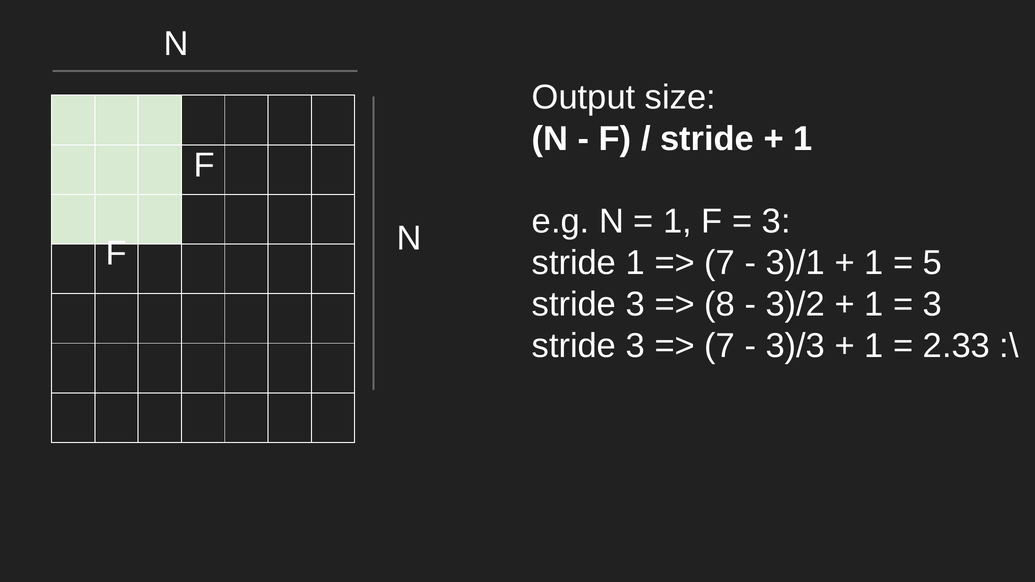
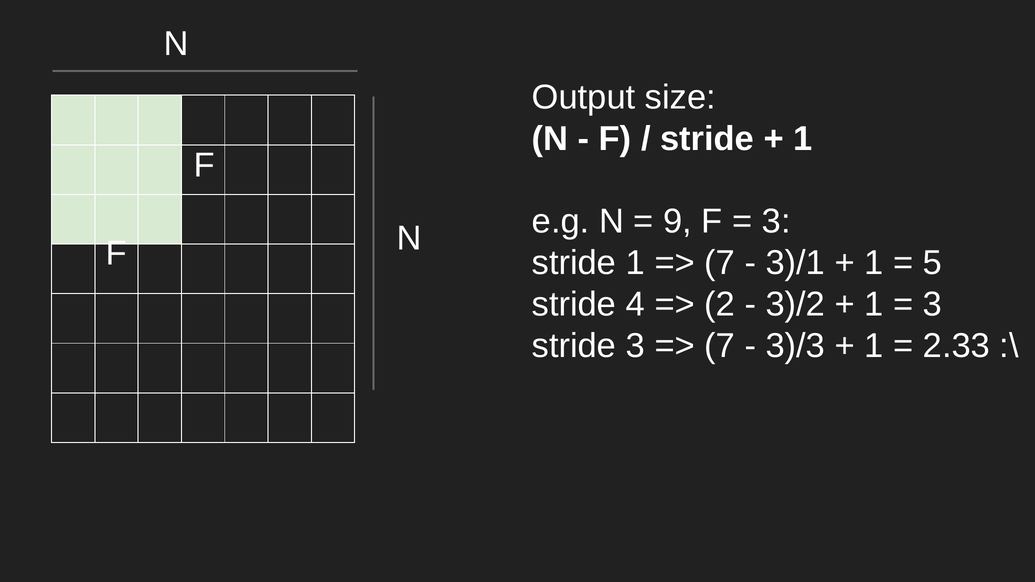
1 at (678, 222): 1 -> 9
3 at (635, 304): 3 -> 4
8: 8 -> 2
